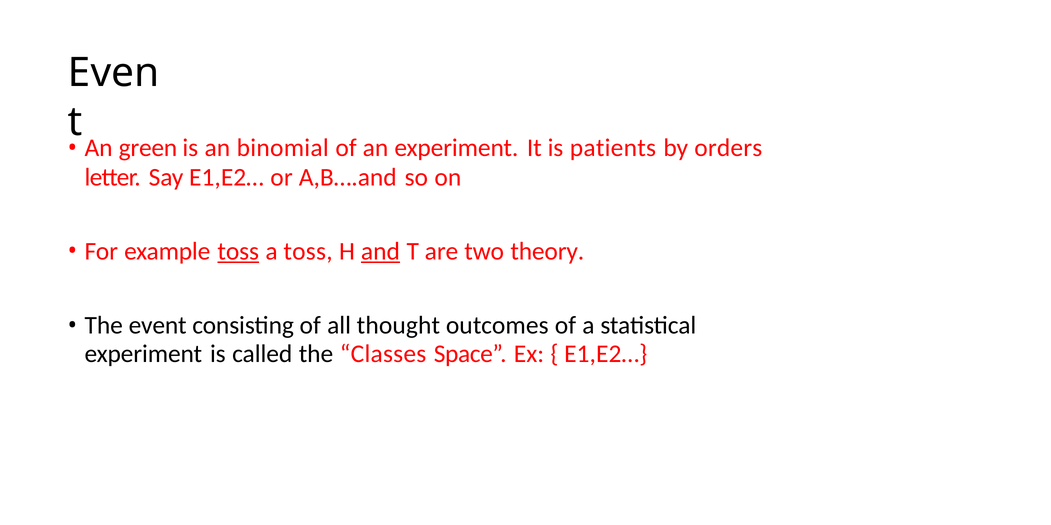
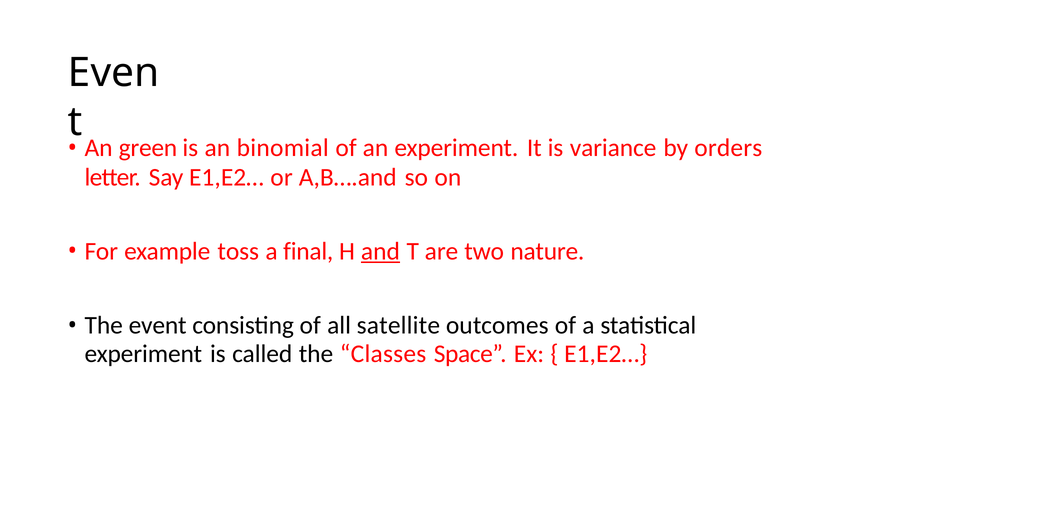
patients: patients -> variance
toss at (238, 251) underline: present -> none
a toss: toss -> final
theory: theory -> nature
thought: thought -> satellite
